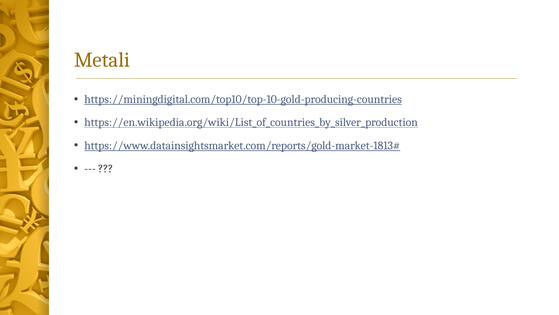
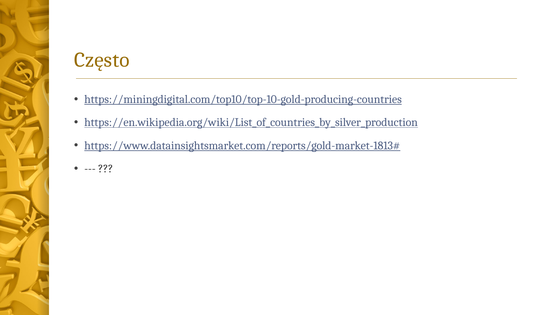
Metali: Metali -> Często
